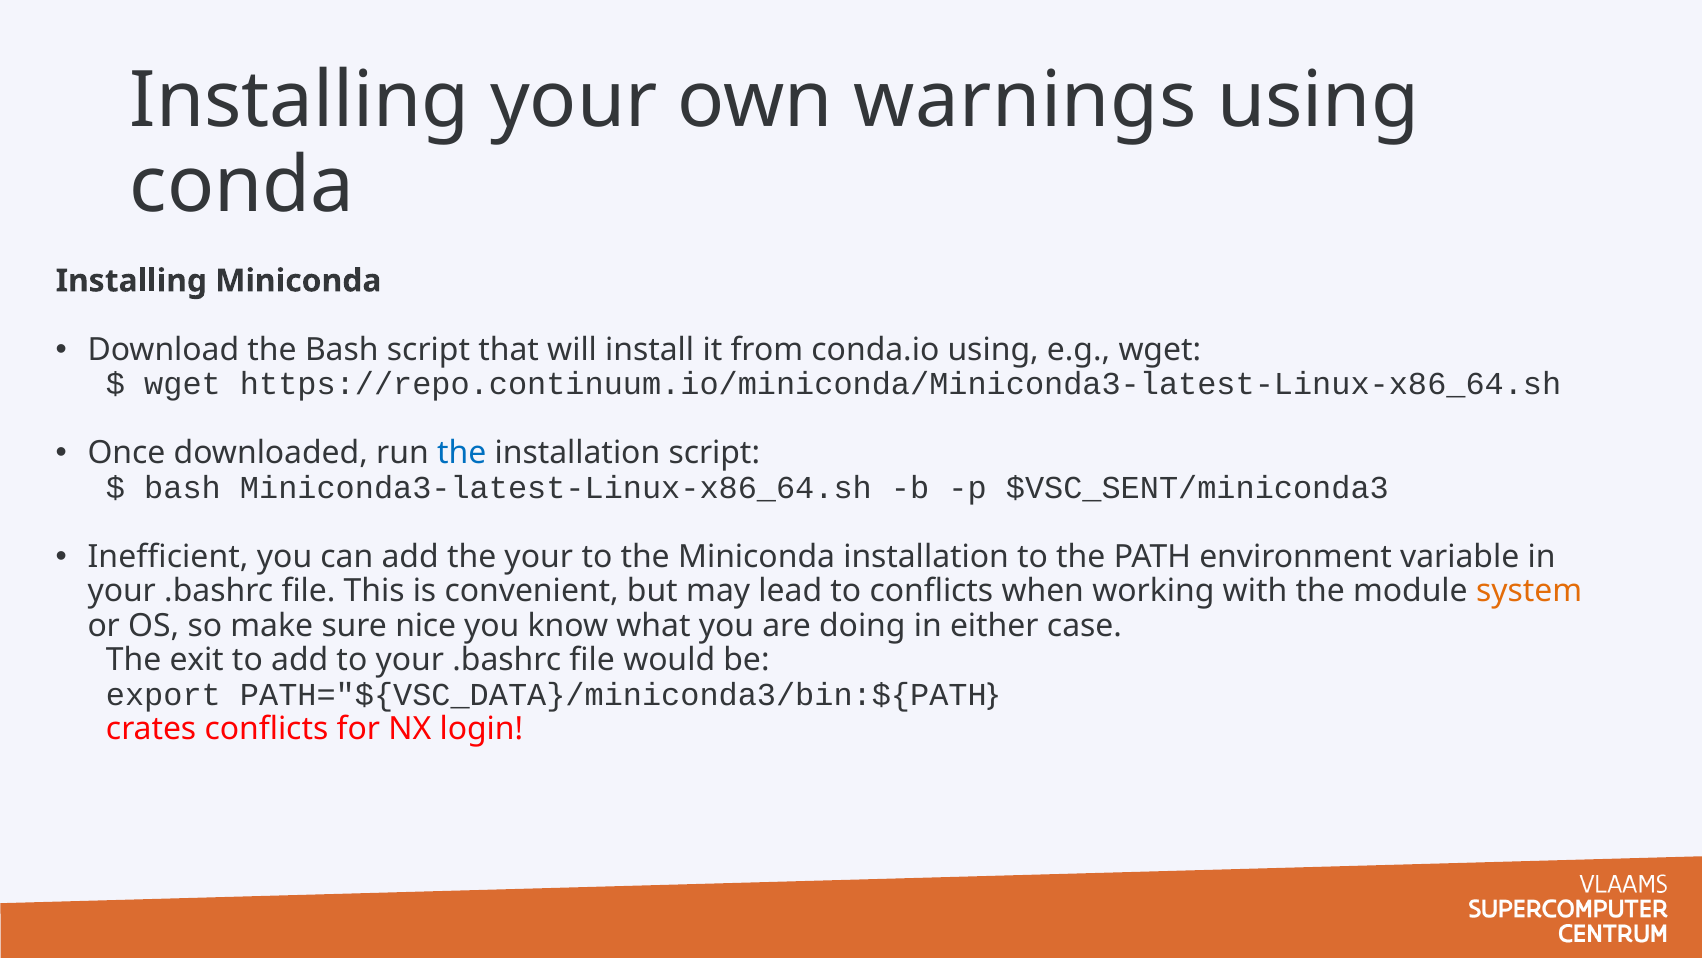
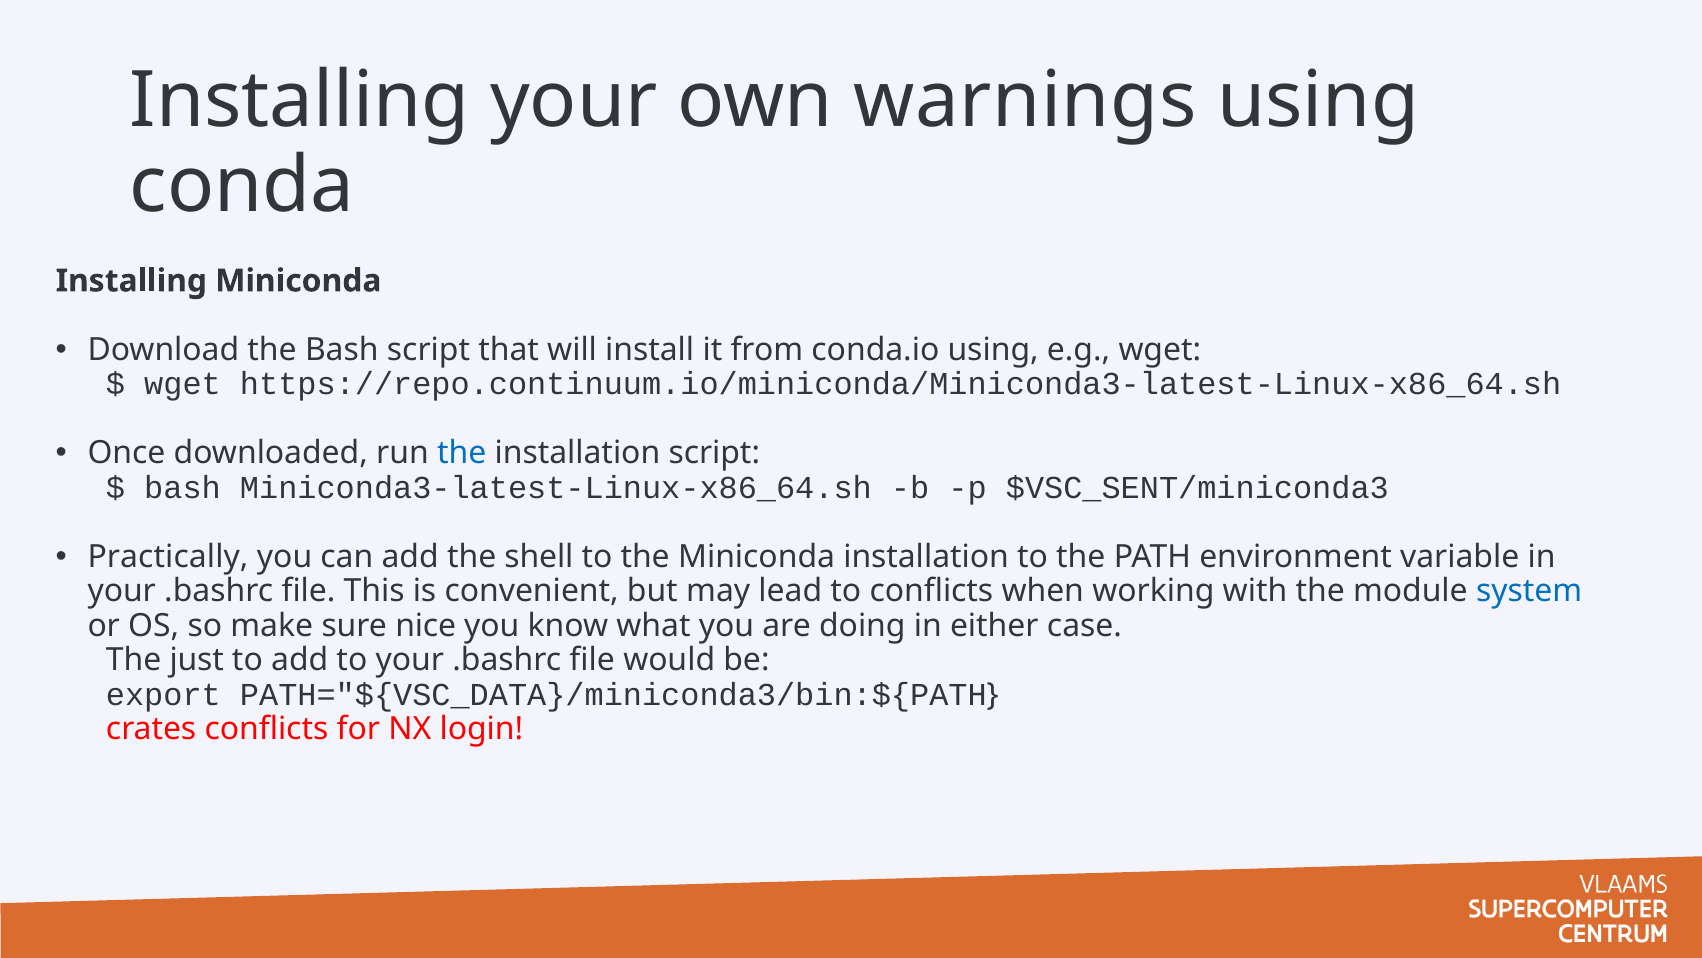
Inefficient: Inefficient -> Practically
the your: your -> shell
system colour: orange -> blue
exit: exit -> just
